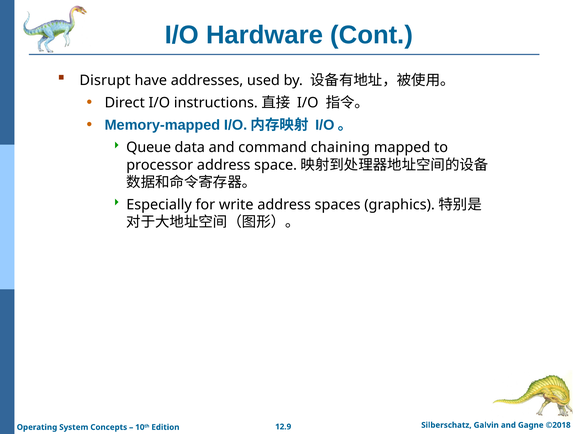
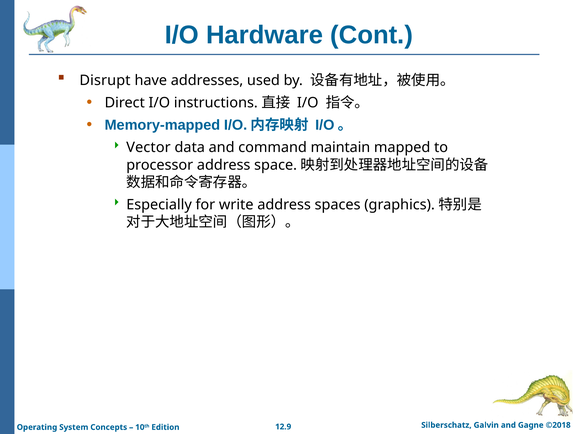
Queue: Queue -> Vector
chaining: chaining -> maintain
